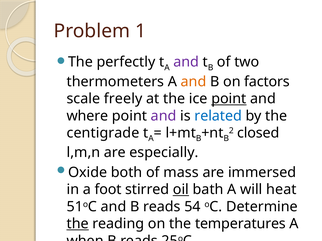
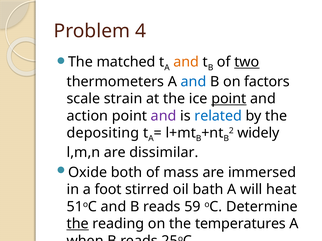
1: 1 -> 4
perfectly: perfectly -> matched
and at (186, 62) colour: purple -> orange
two underline: none -> present
and at (194, 82) colour: orange -> blue
freely: freely -> strain
where: where -> action
closed: closed -> widely
centigrade: centigrade -> depositing
especially: especially -> dissimilar
oil underline: present -> none
54: 54 -> 59
